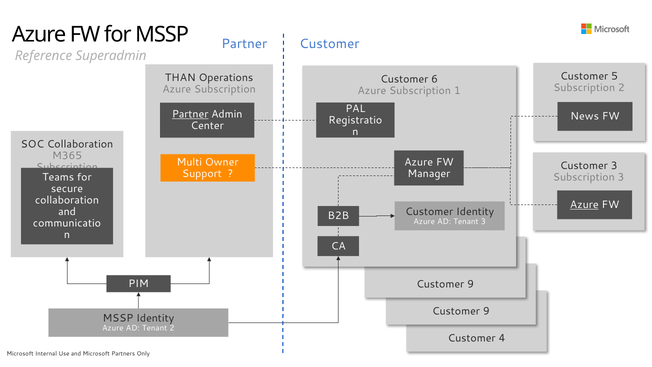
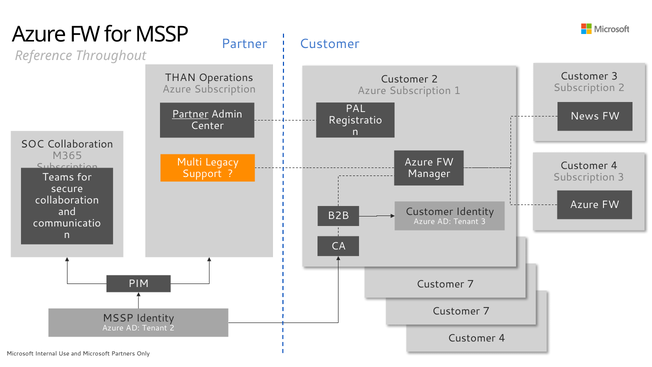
Superadmin: Superadmin -> Throughout
Customer 5: 5 -> 3
Customer 6: 6 -> 2
Owner: Owner -> Legacy
3 at (614, 166): 3 -> 4
Azure at (584, 205) underline: present -> none
9 at (471, 284): 9 -> 7
9 at (486, 311): 9 -> 7
